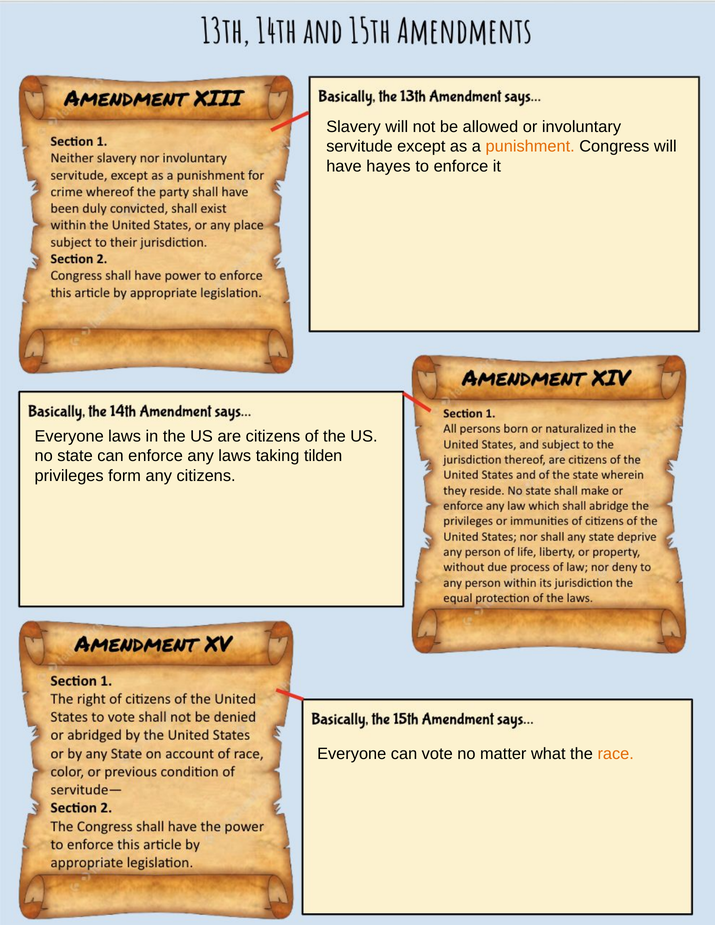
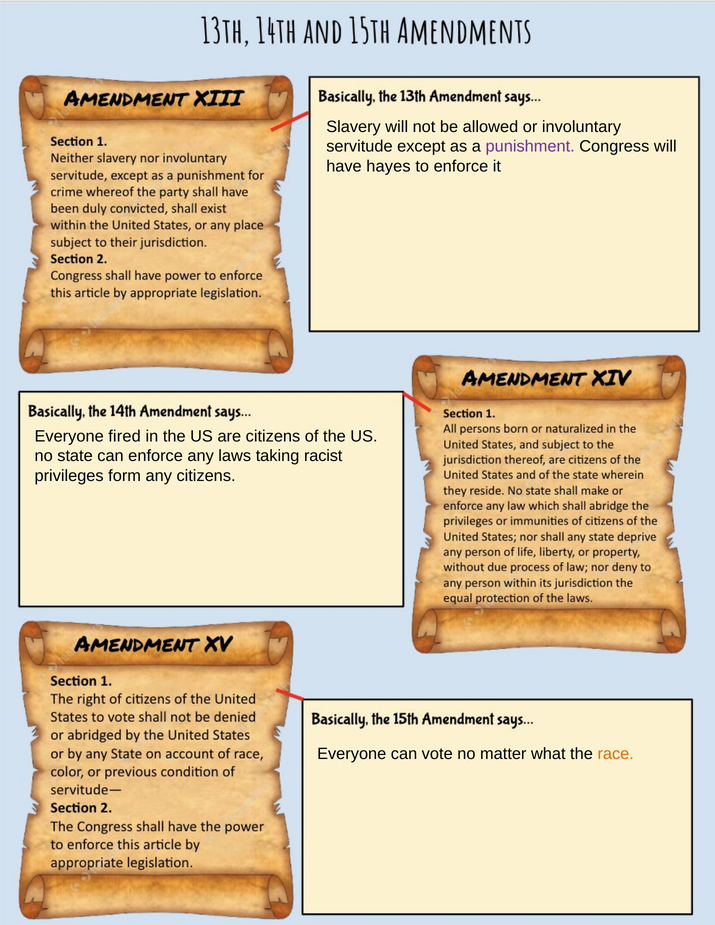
punishment colour: orange -> purple
Everyone laws: laws -> fired
tilden: tilden -> racist
